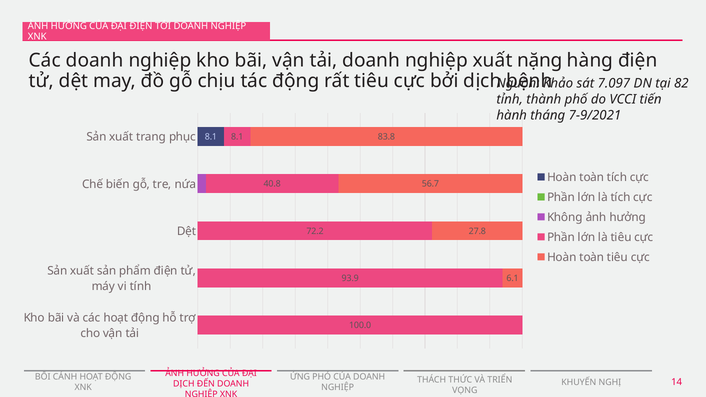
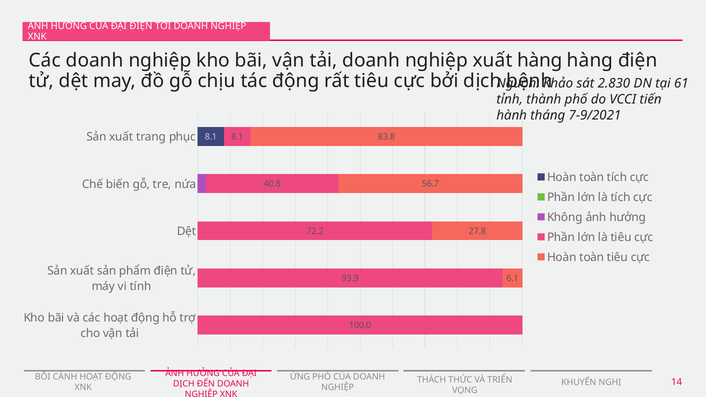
xuất nặng: nặng -> hàng
7.097: 7.097 -> 2.830
82: 82 -> 61
